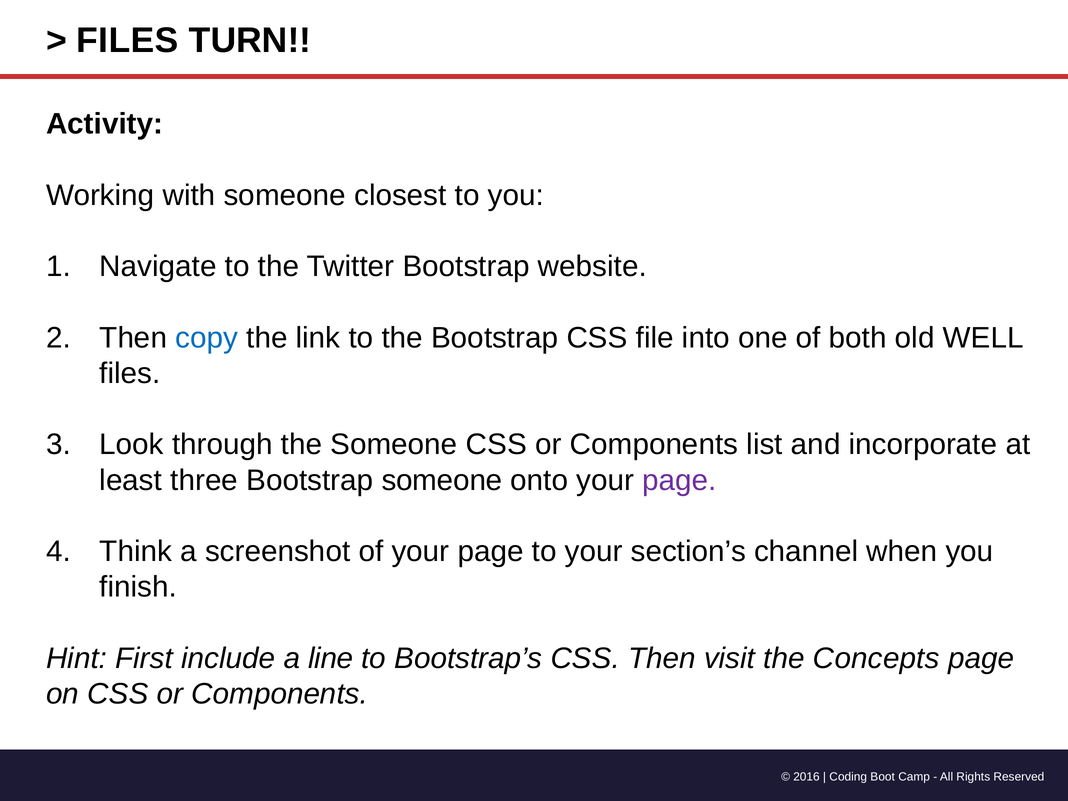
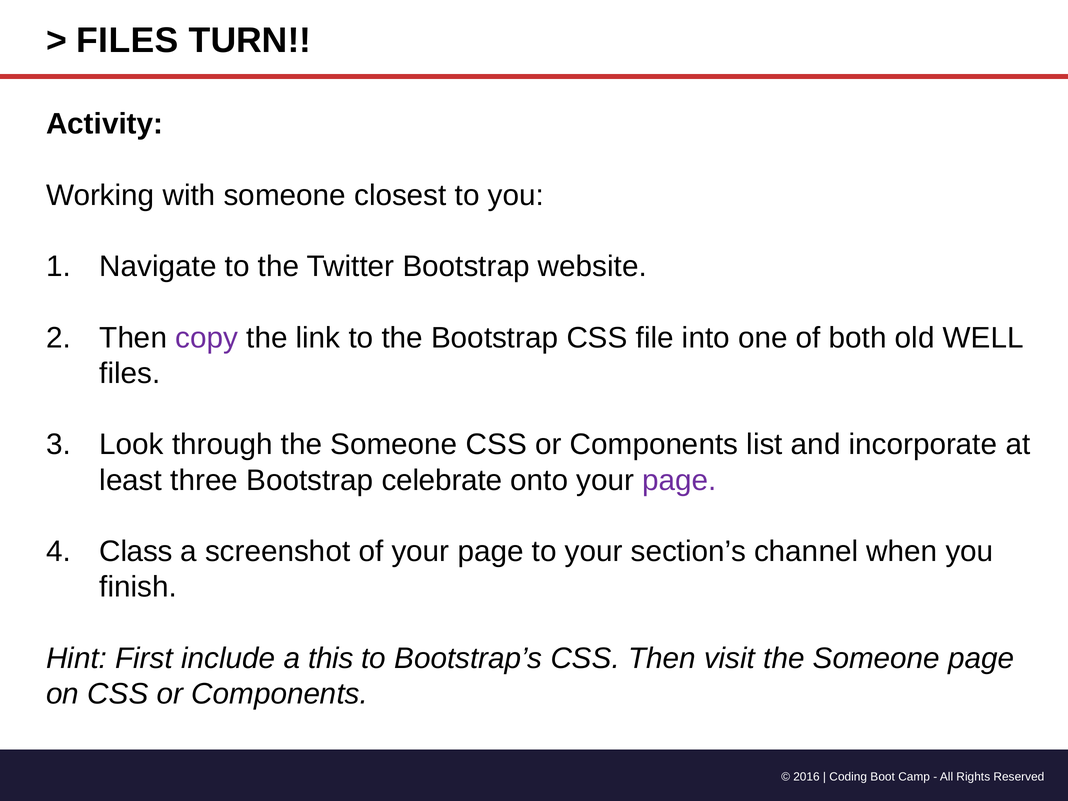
copy colour: blue -> purple
Bootstrap someone: someone -> celebrate
Think: Think -> Class
line: line -> this
visit the Concepts: Concepts -> Someone
